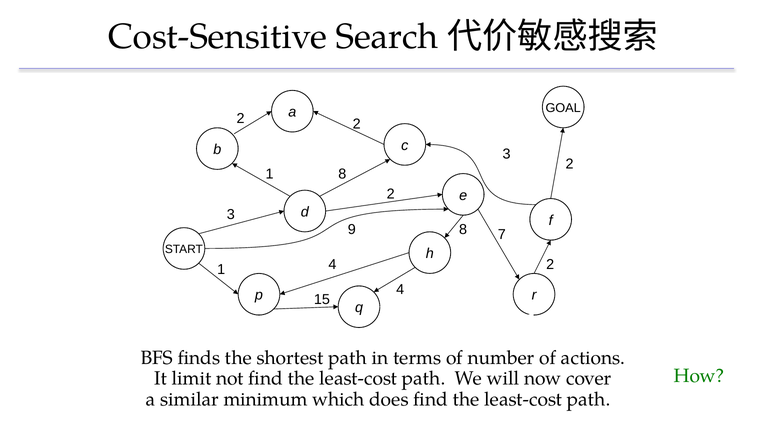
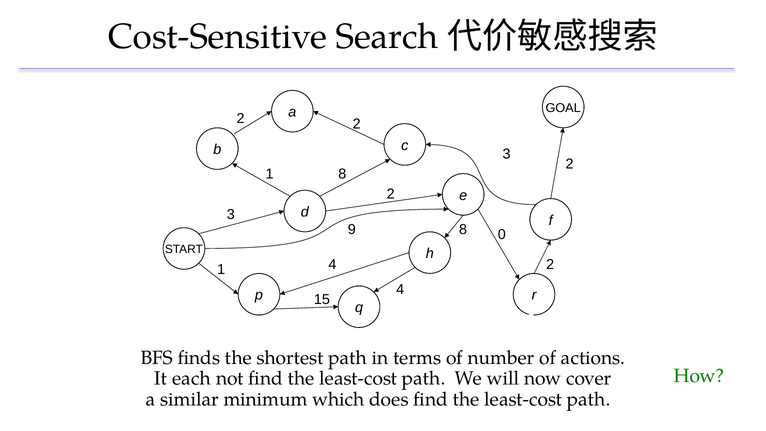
7: 7 -> 0
limit: limit -> each
